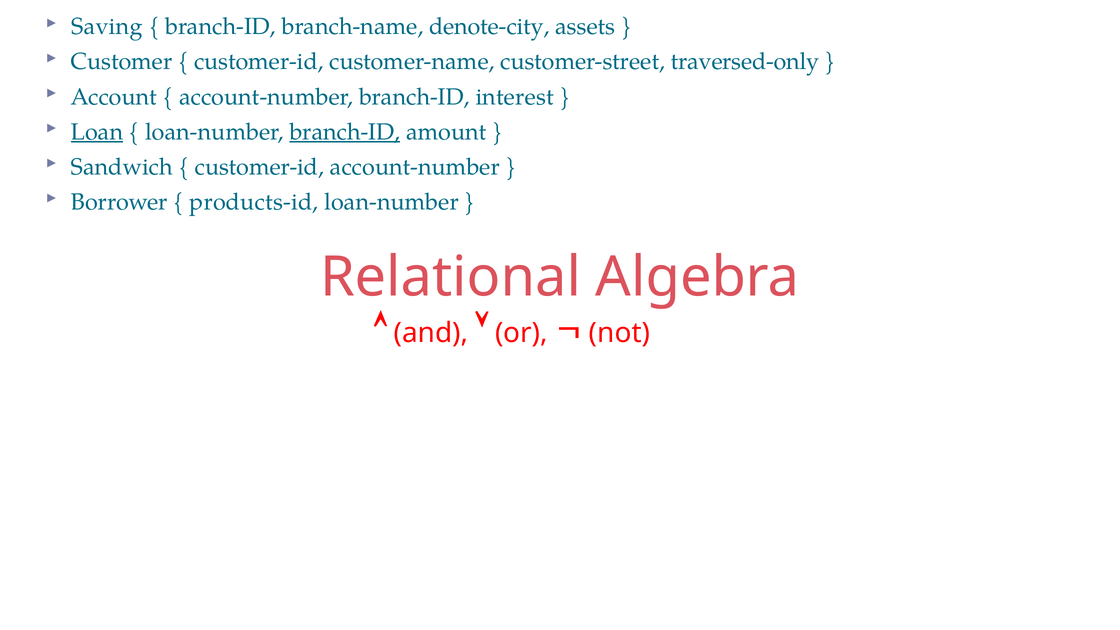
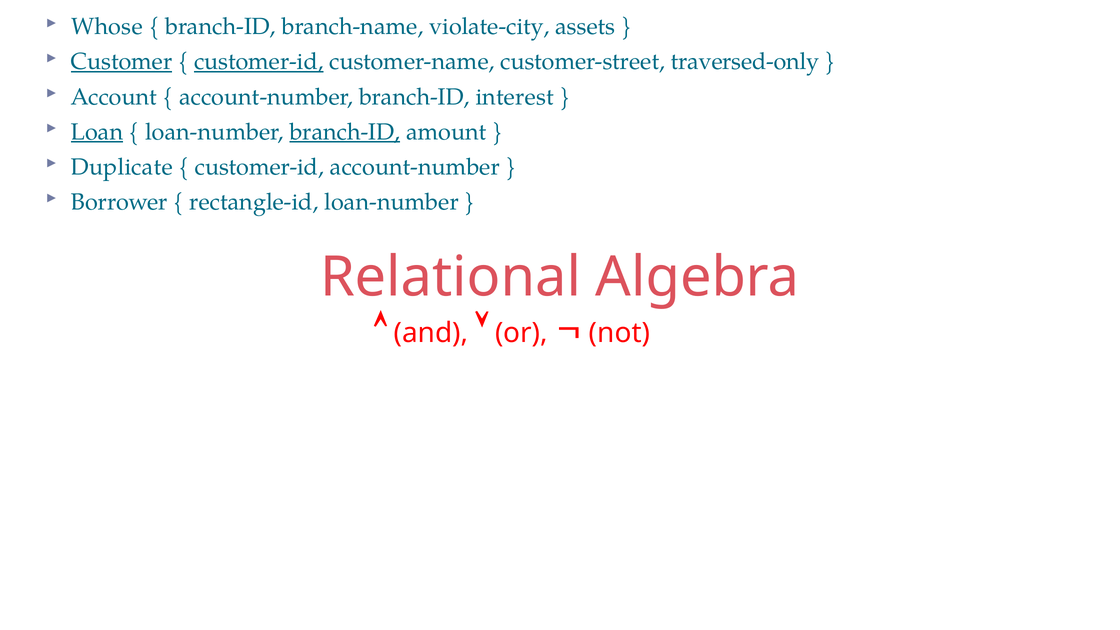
Saving: Saving -> Whose
denote-city: denote-city -> violate-city
Customer underline: none -> present
customer-id at (259, 62) underline: none -> present
Sandwich: Sandwich -> Duplicate
products-id: products-id -> rectangle-id
